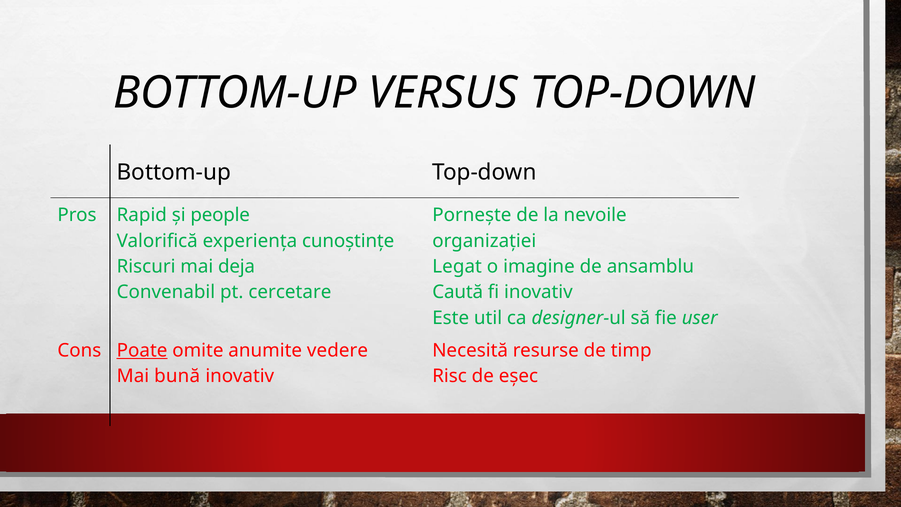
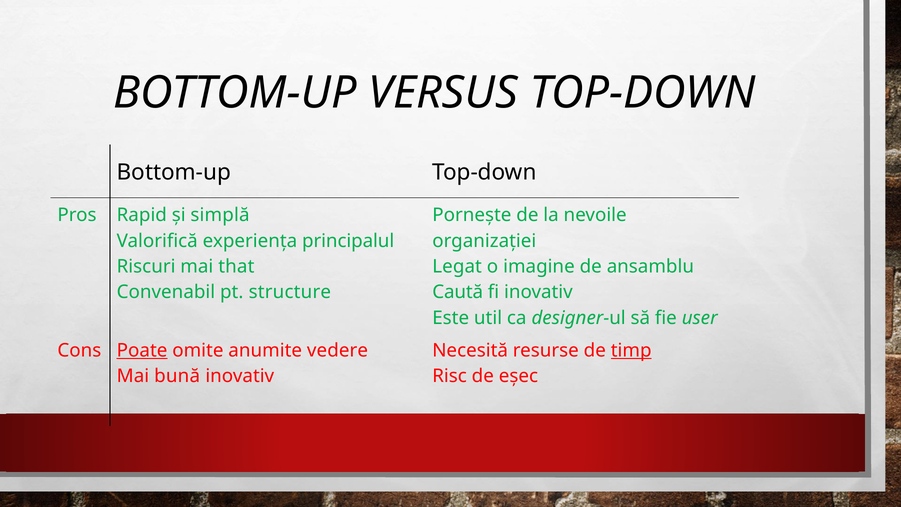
people: people -> simplă
cunoștințe: cunoștințe -> principalul
deja: deja -> that
cercetare: cercetare -> structure
timp underline: none -> present
